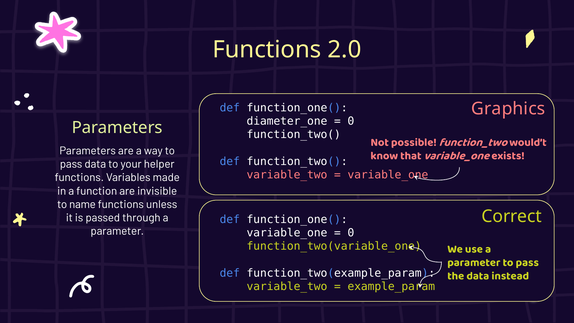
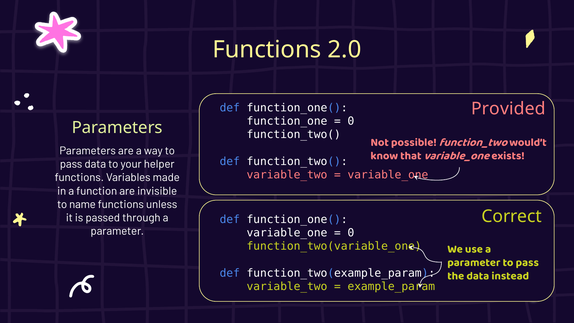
Graphics: Graphics -> Provided
diameter_one: diameter_one -> function_one
